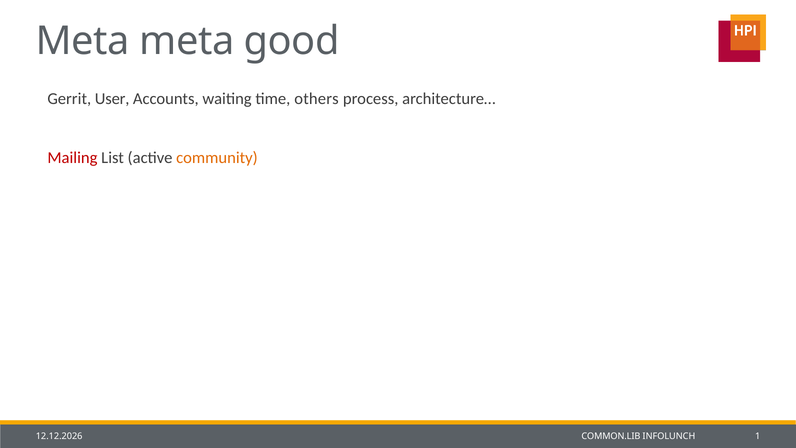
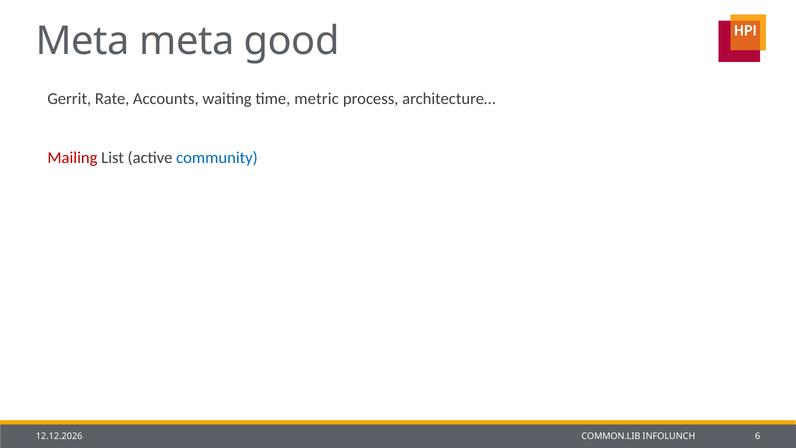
User: User -> Rate
others: others -> metric
community colour: orange -> blue
1: 1 -> 6
